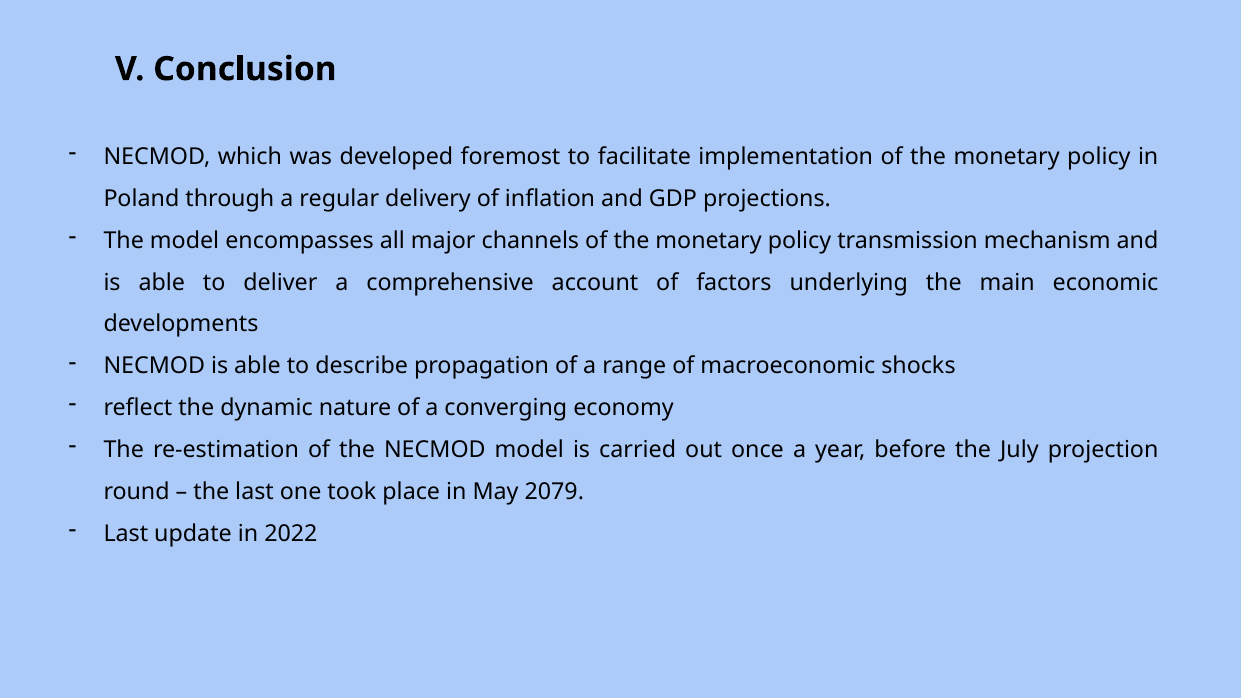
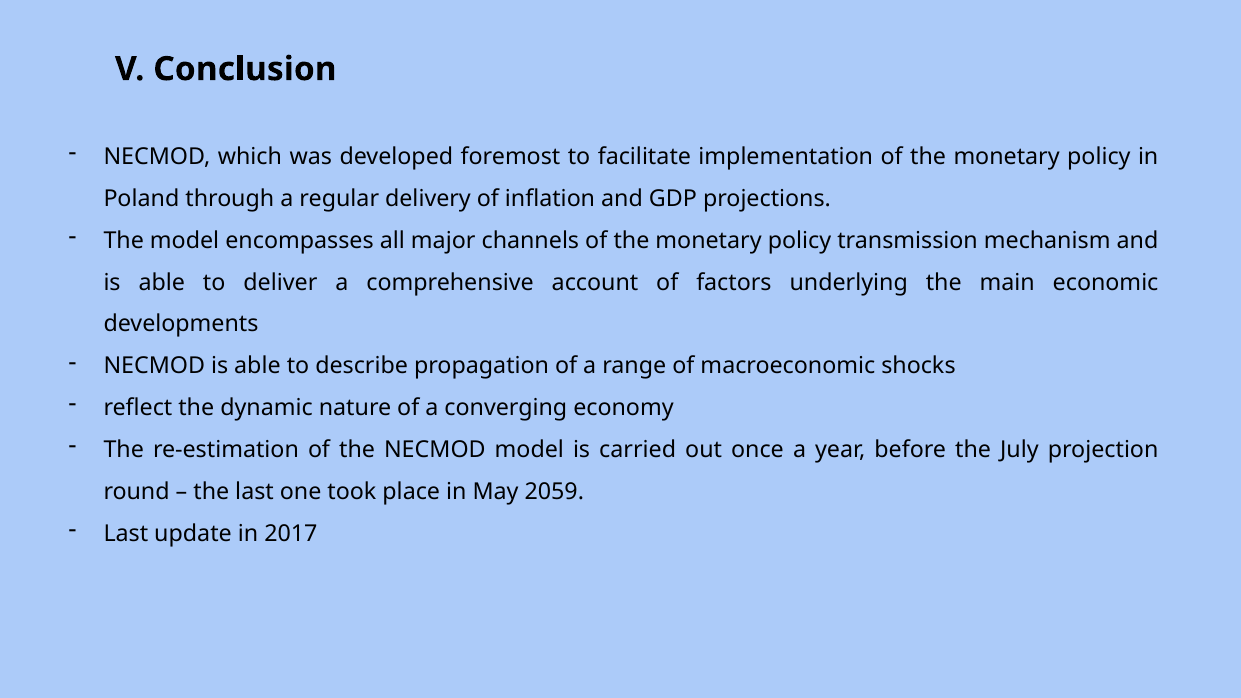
2079: 2079 -> 2059
2022: 2022 -> 2017
